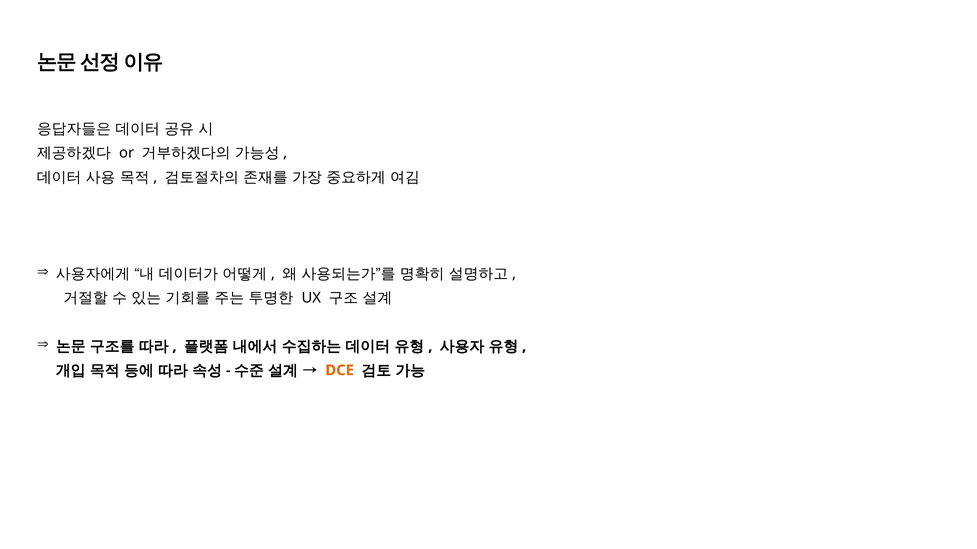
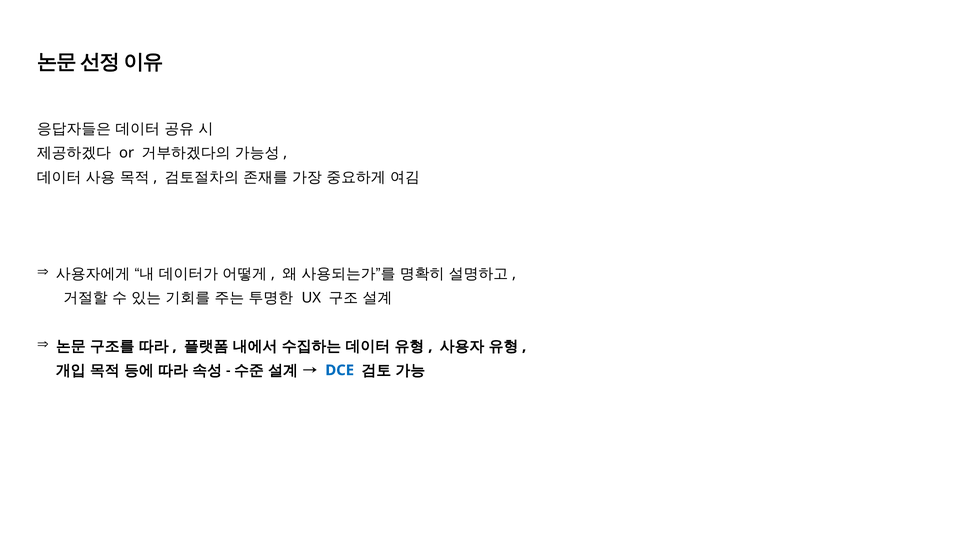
DCE colour: orange -> blue
